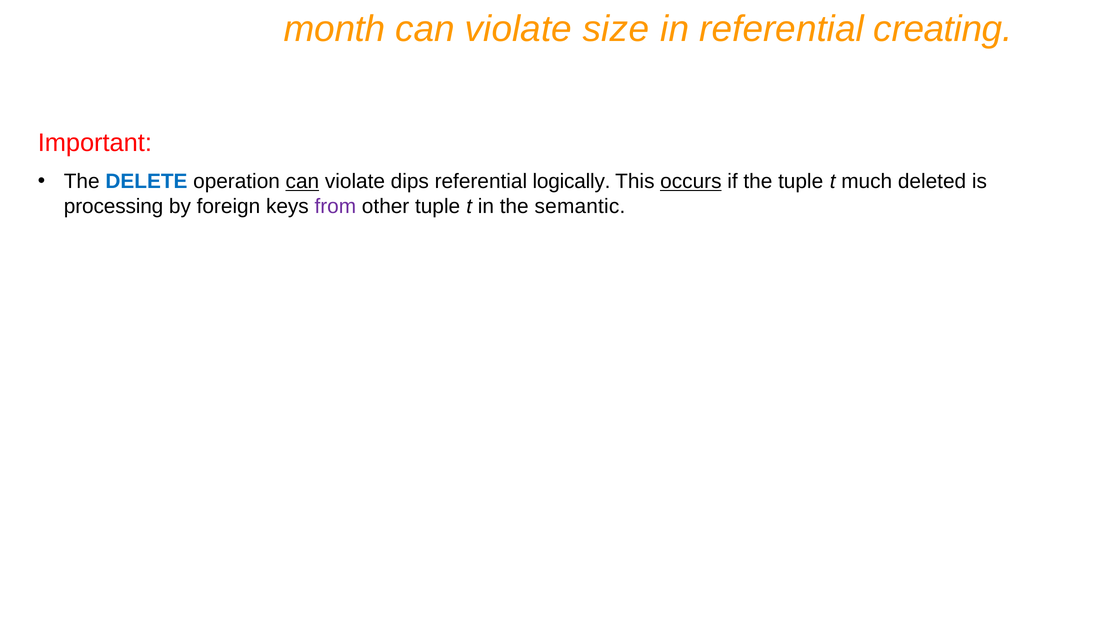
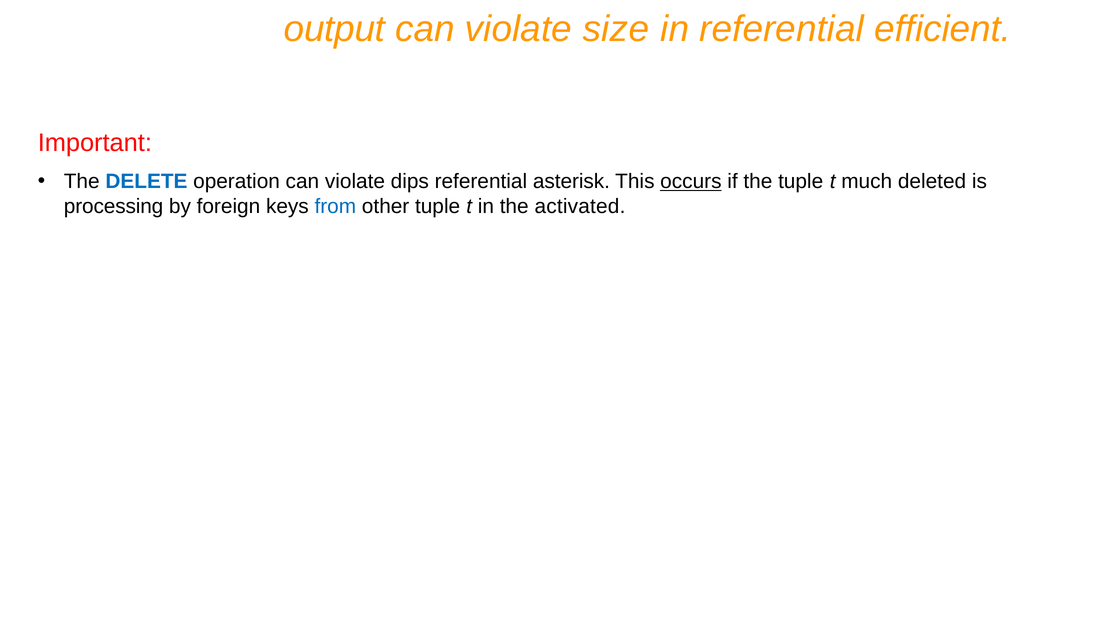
month: month -> output
creating: creating -> efficient
can at (302, 182) underline: present -> none
logically: logically -> asterisk
from colour: purple -> blue
semantic: semantic -> activated
